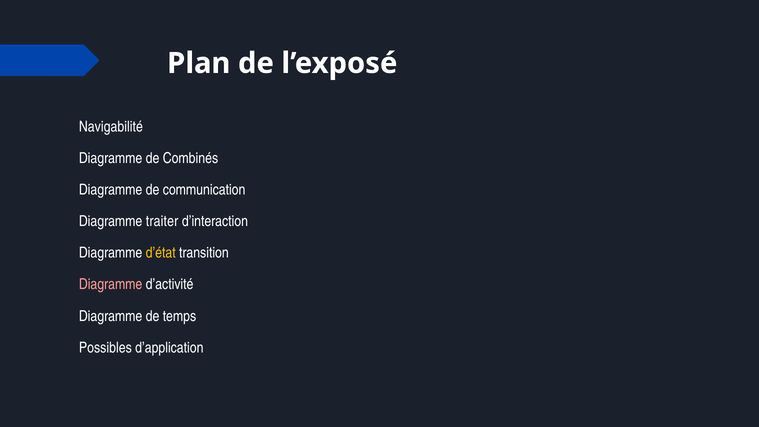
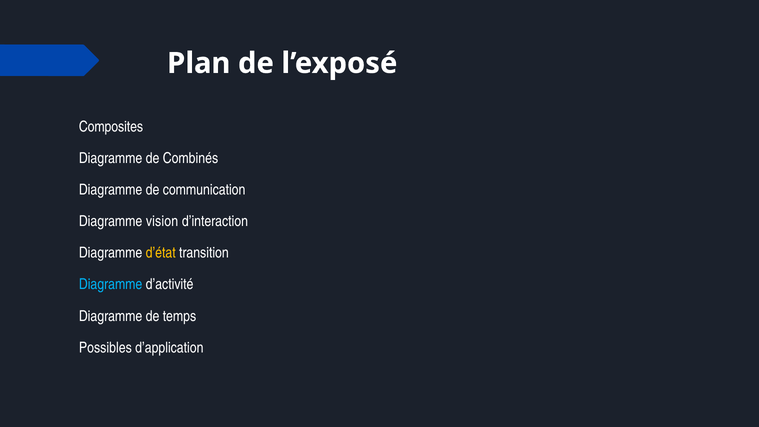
Navigabilité: Navigabilité -> Composites
traiter: traiter -> vision
Diagramme at (111, 284) colour: pink -> light blue
